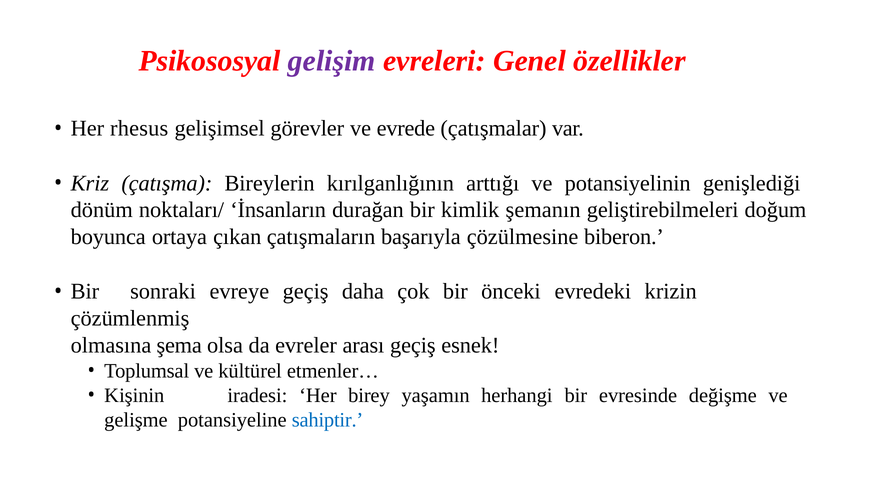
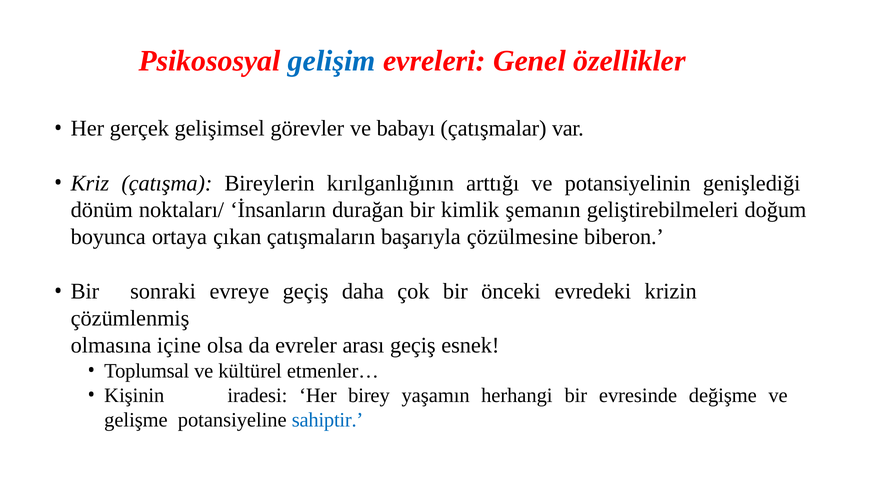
gelişim colour: purple -> blue
rhesus: rhesus -> gerçek
evrede: evrede -> babayı
şema: şema -> içine
